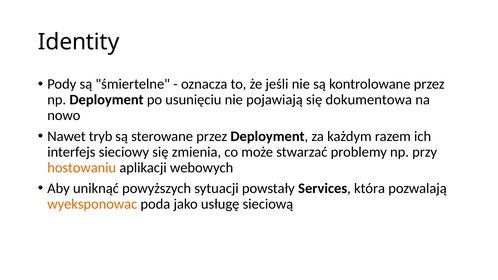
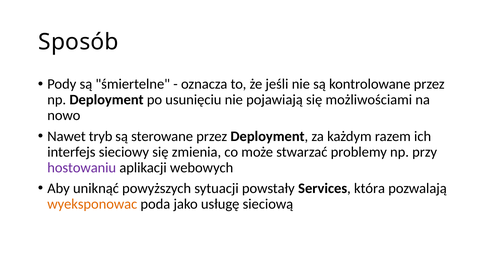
Identity: Identity -> Sposób
dokumentowa: dokumentowa -> możliwościami
hostowaniu colour: orange -> purple
